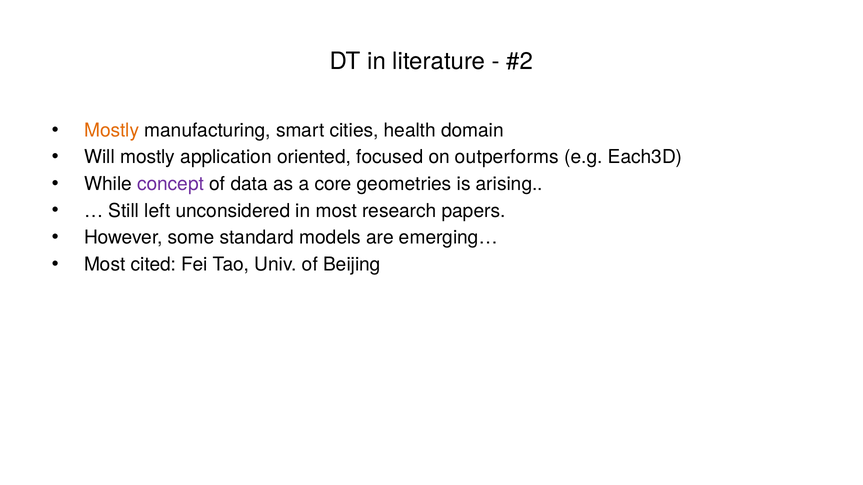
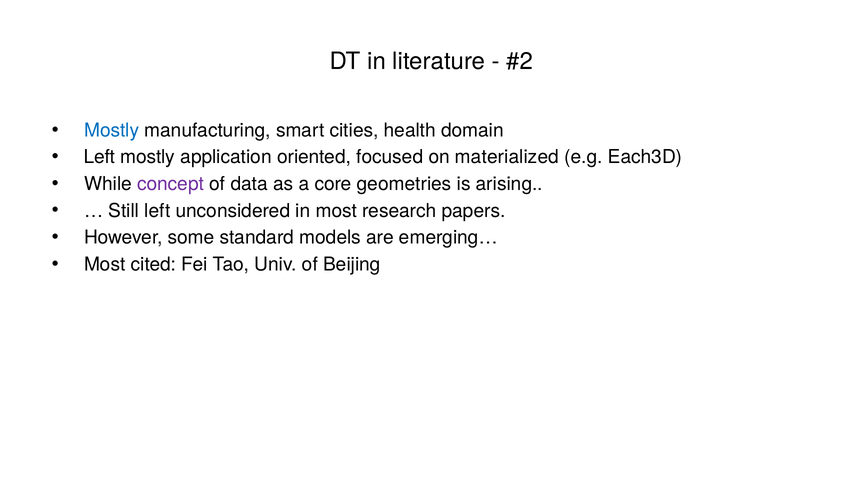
Mostly at (112, 130) colour: orange -> blue
Will at (100, 157): Will -> Left
outperforms: outperforms -> materialized
